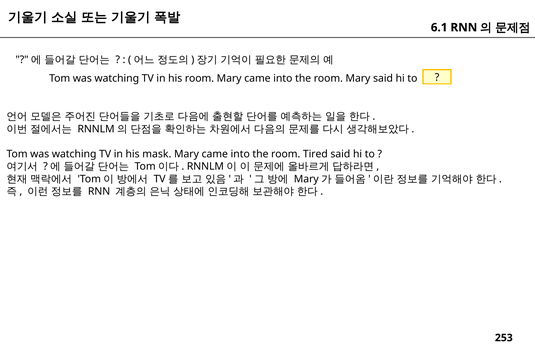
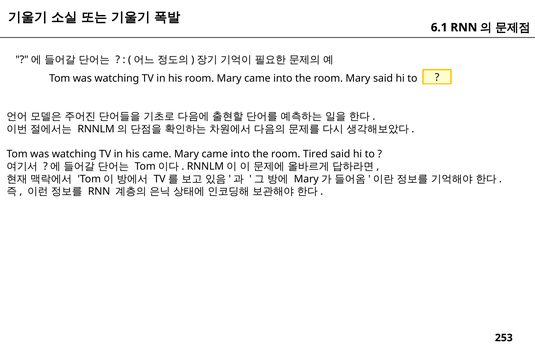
his mask: mask -> came
